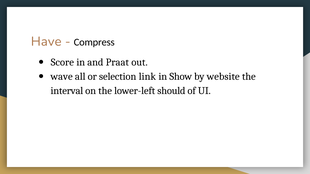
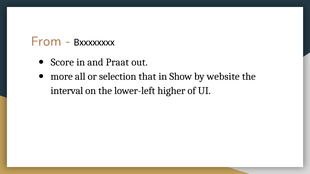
Have: Have -> From
Compress: Compress -> Bxxxxxxxx
wave: wave -> more
link: link -> that
should: should -> higher
